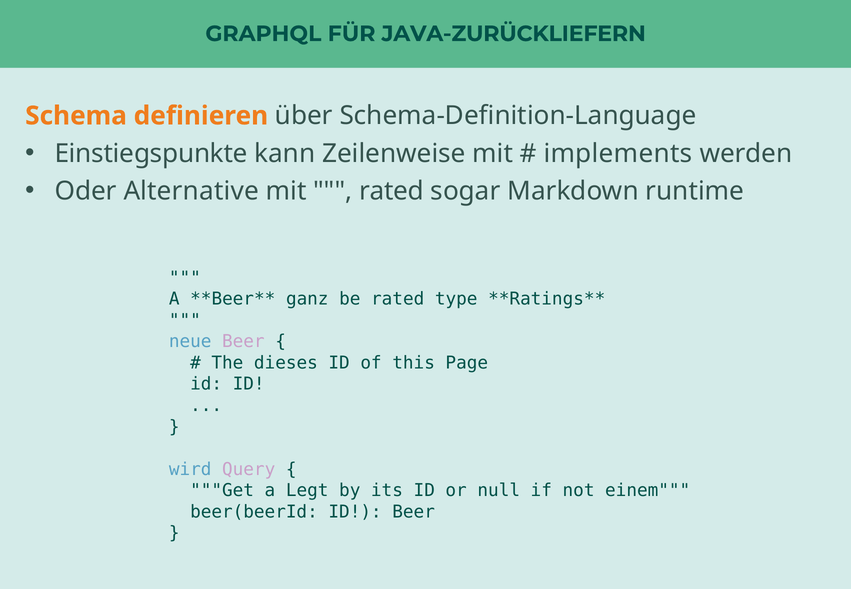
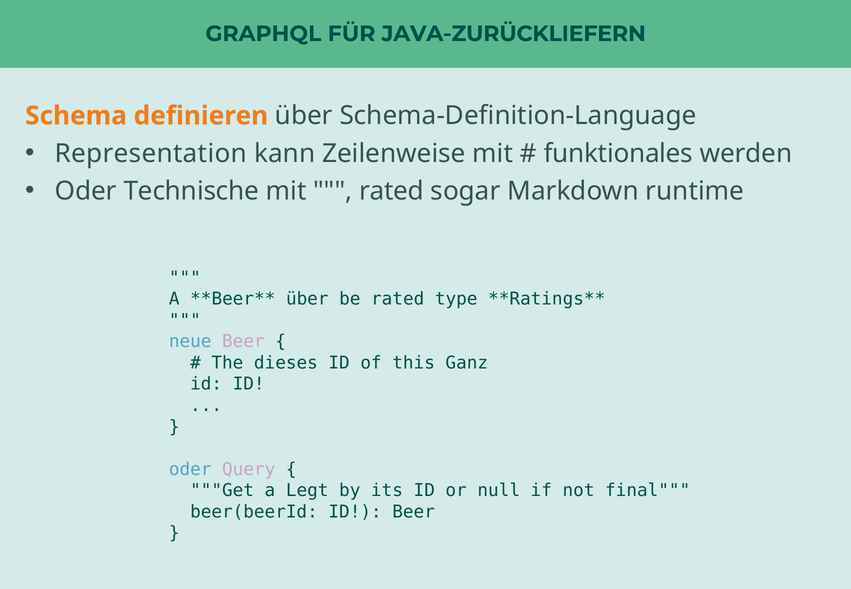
Einstiegspunkte: Einstiegspunkte -> Representation
implements: implements -> funktionales
Alternative: Alternative -> Technische
ganz at (307, 299): ganz -> über
Page: Page -> Ganz
wird at (190, 469): wird -> oder
einem: einem -> final
